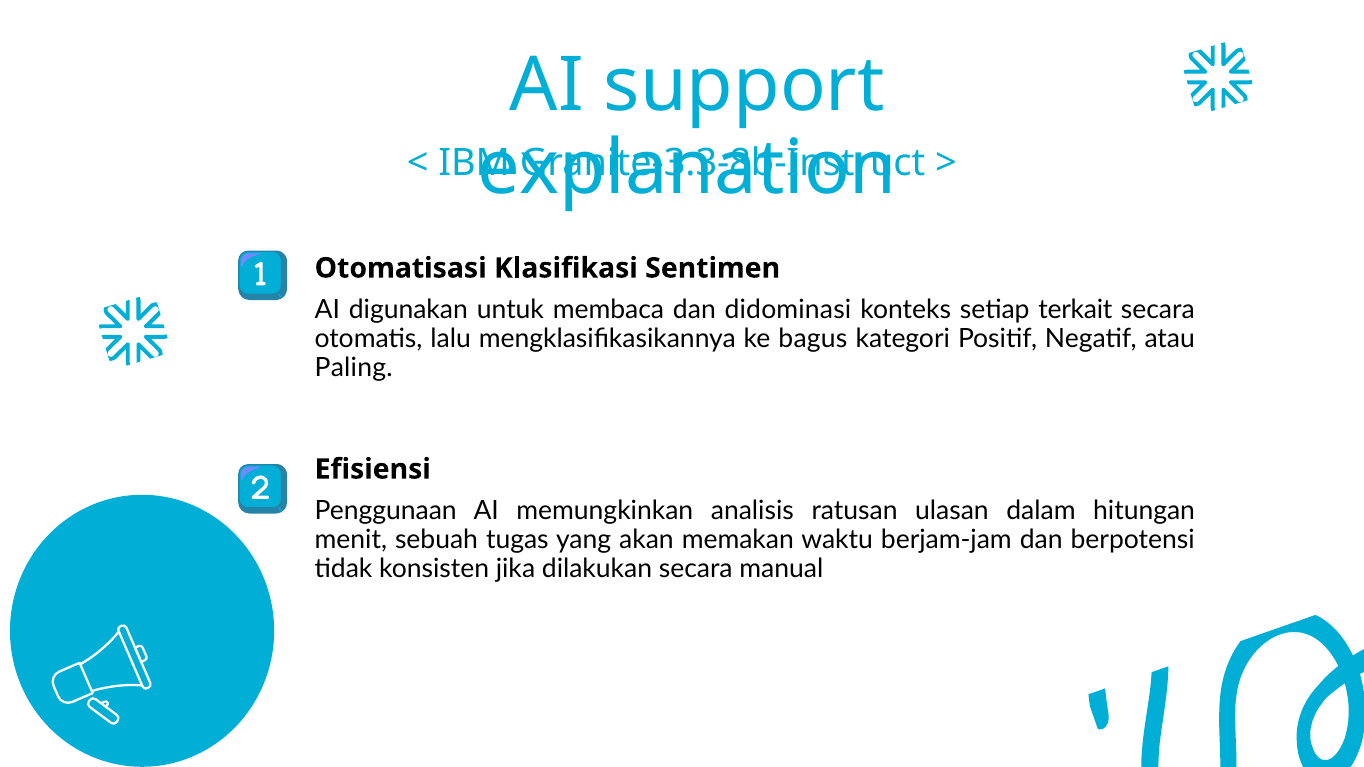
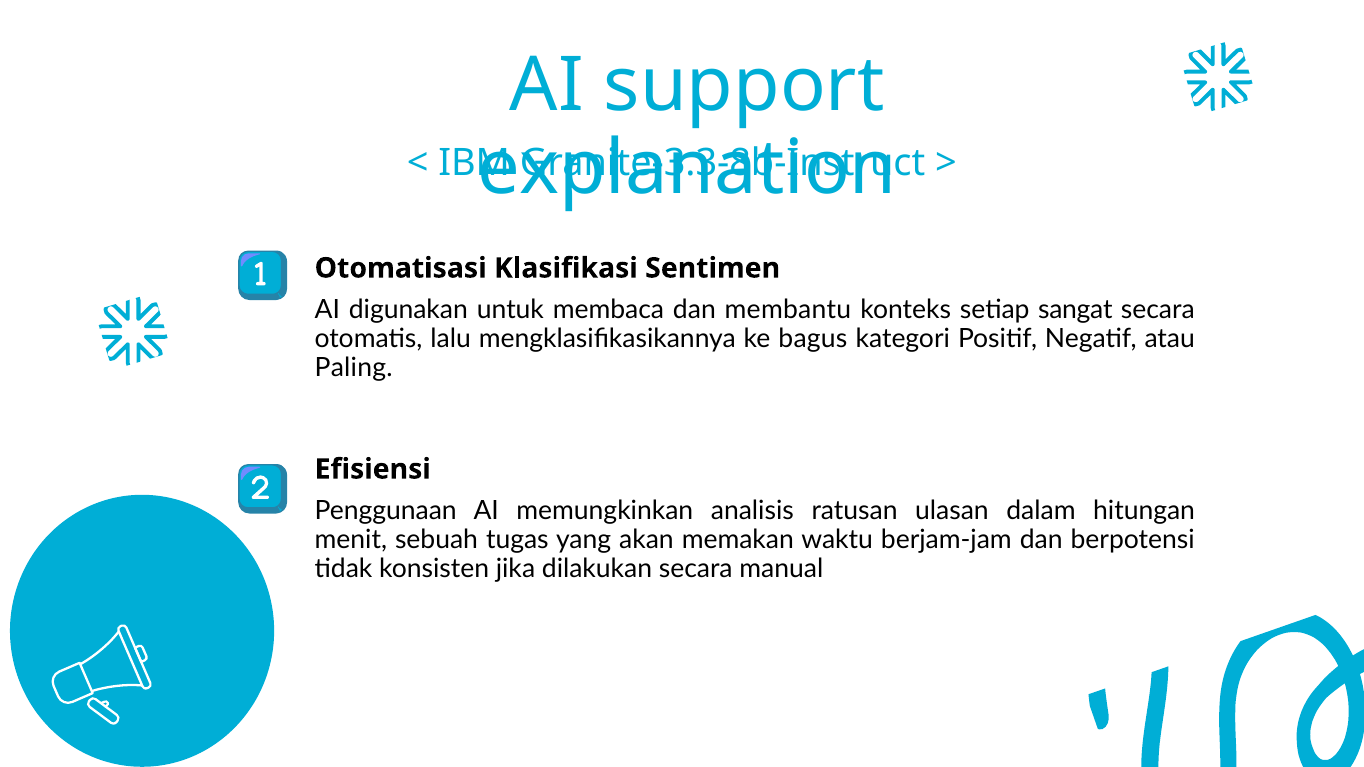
didominasi: didominasi -> membantu
terkait: terkait -> sangat
